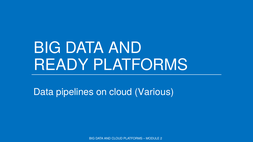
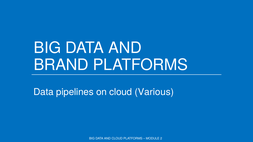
READY: READY -> BRAND
